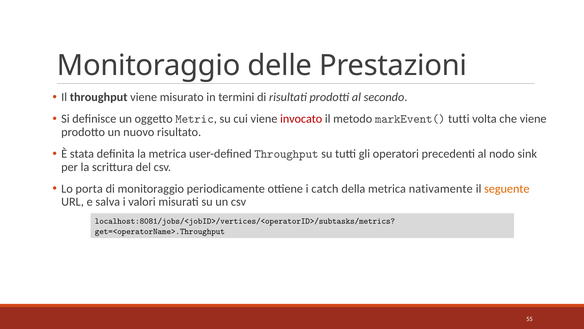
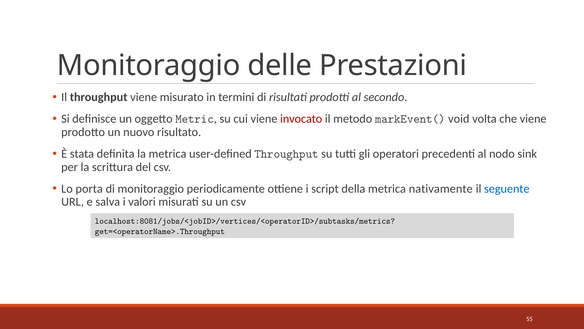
markEvent( tutti: tutti -> void
catch: catch -> script
seguente colour: orange -> blue
